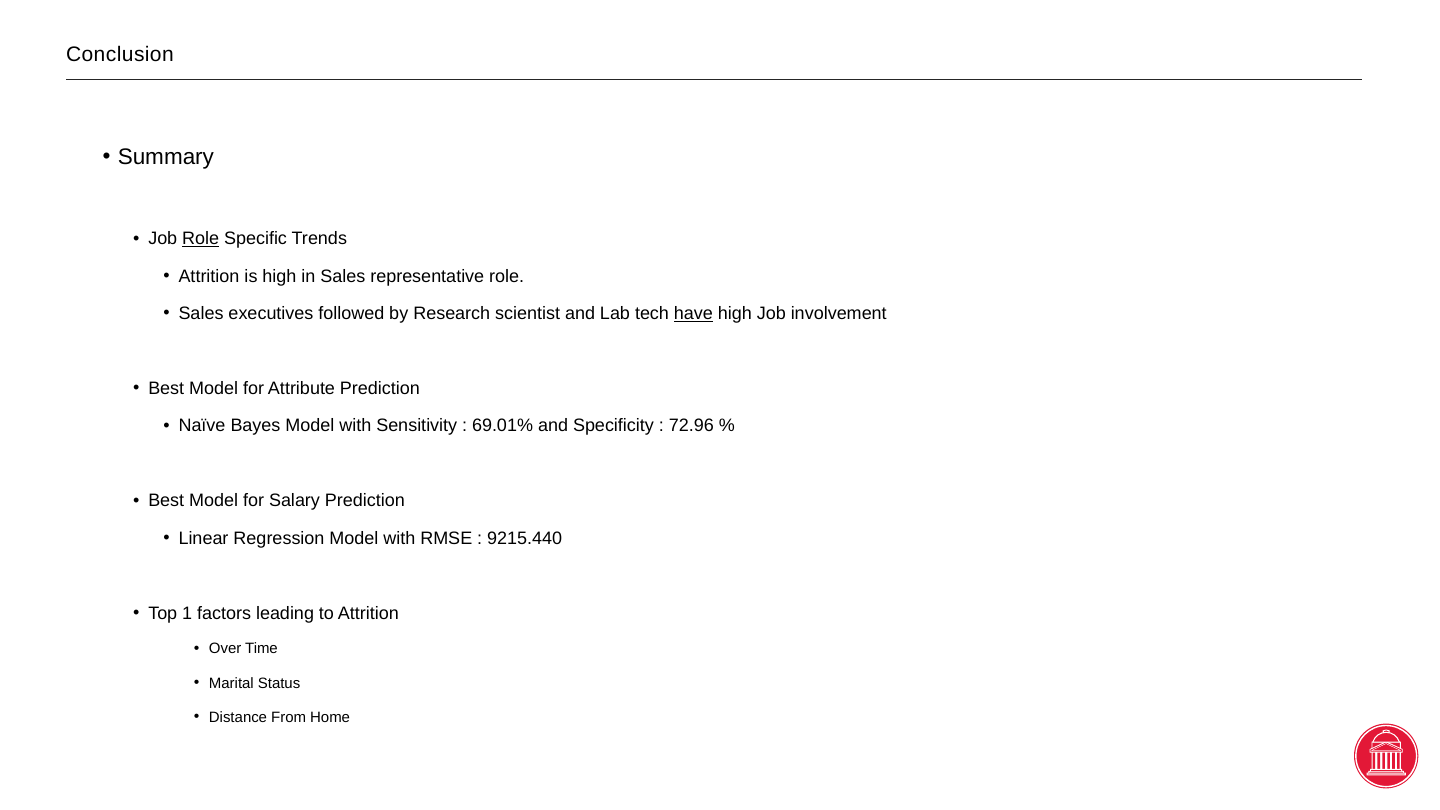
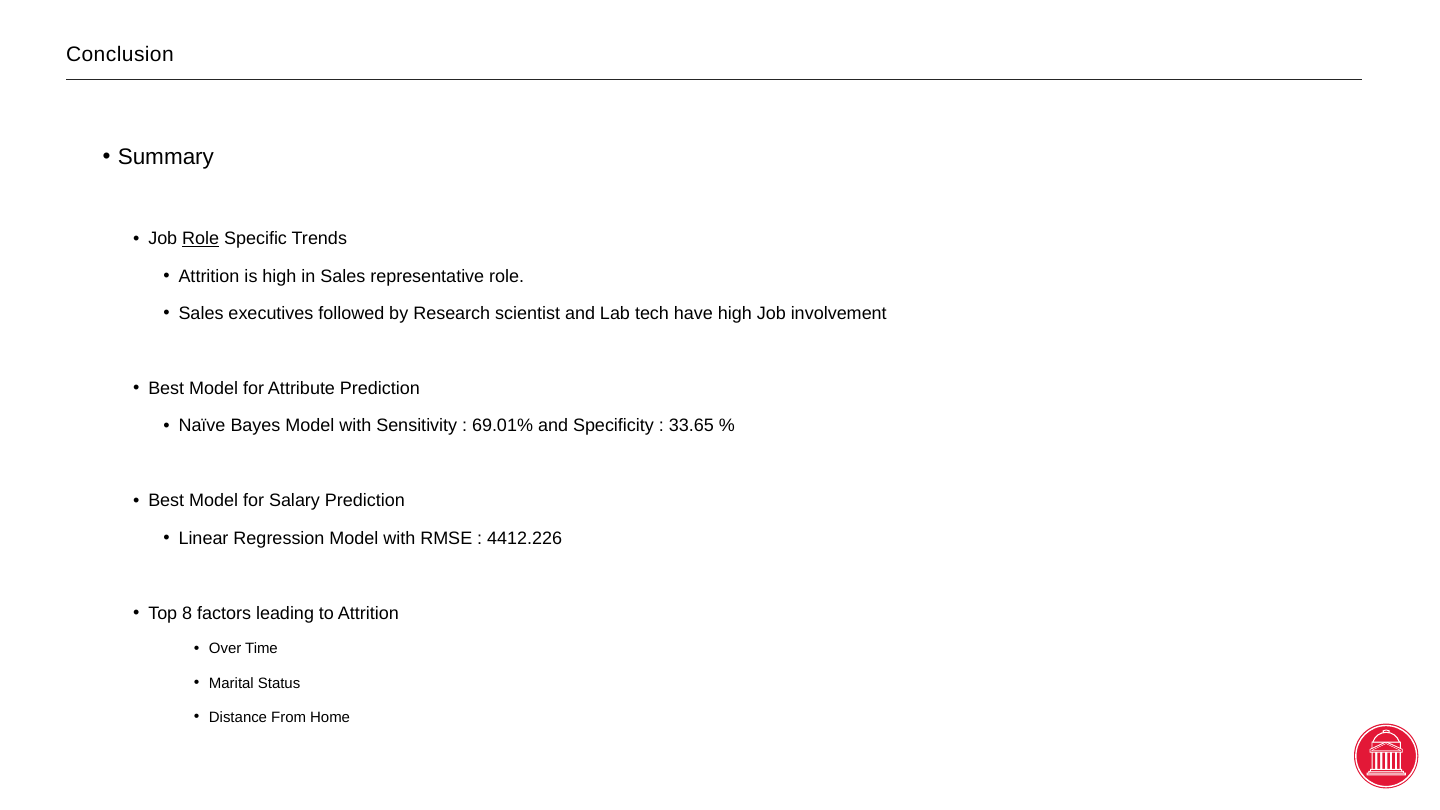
have underline: present -> none
72.96: 72.96 -> 33.65
9215.440: 9215.440 -> 4412.226
1: 1 -> 8
